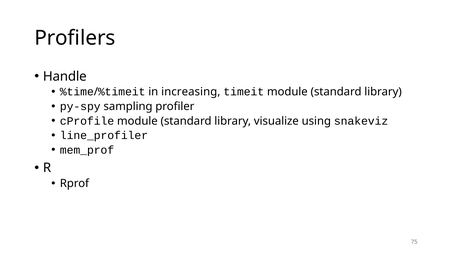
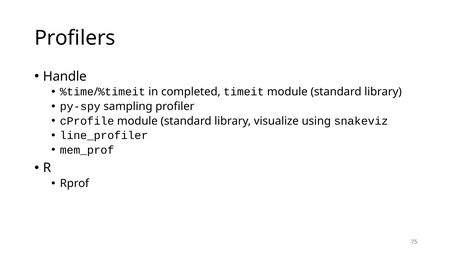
increasing: increasing -> completed
